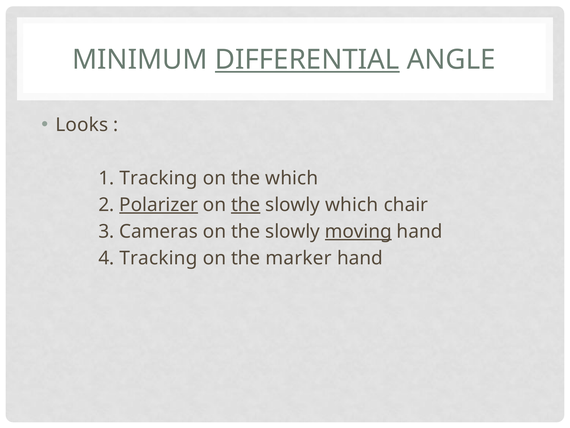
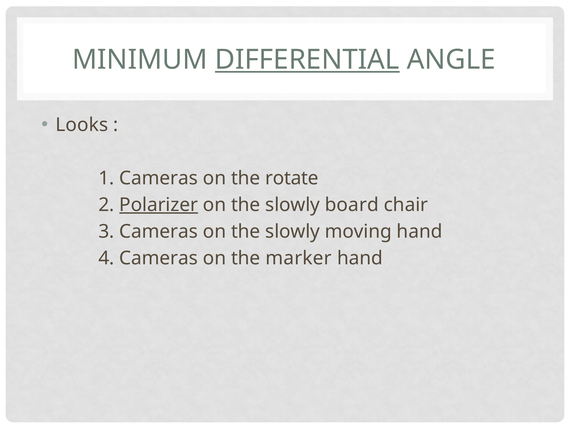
1 Tracking: Tracking -> Cameras
the which: which -> rotate
the at (246, 205) underline: present -> none
slowly which: which -> board
moving underline: present -> none
4 Tracking: Tracking -> Cameras
